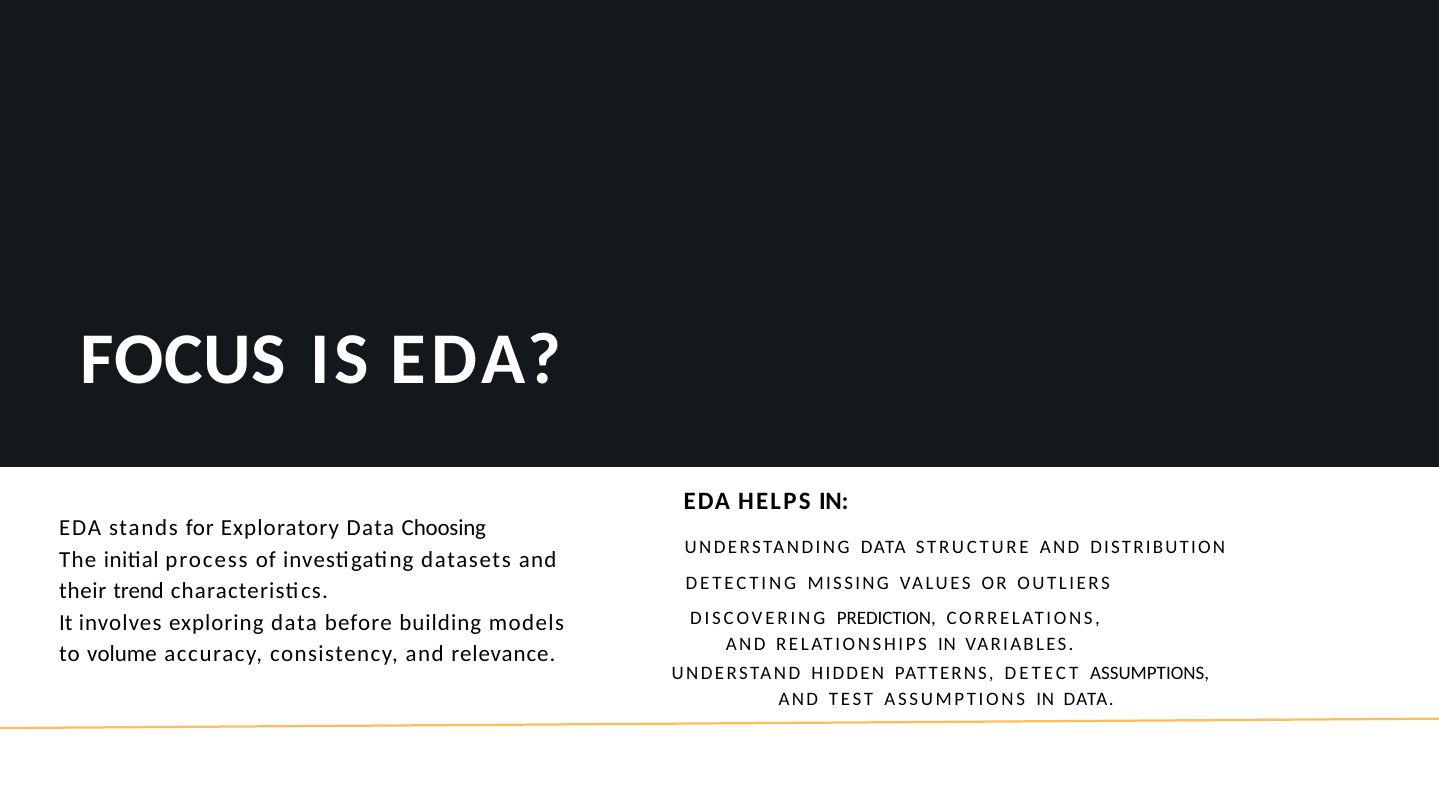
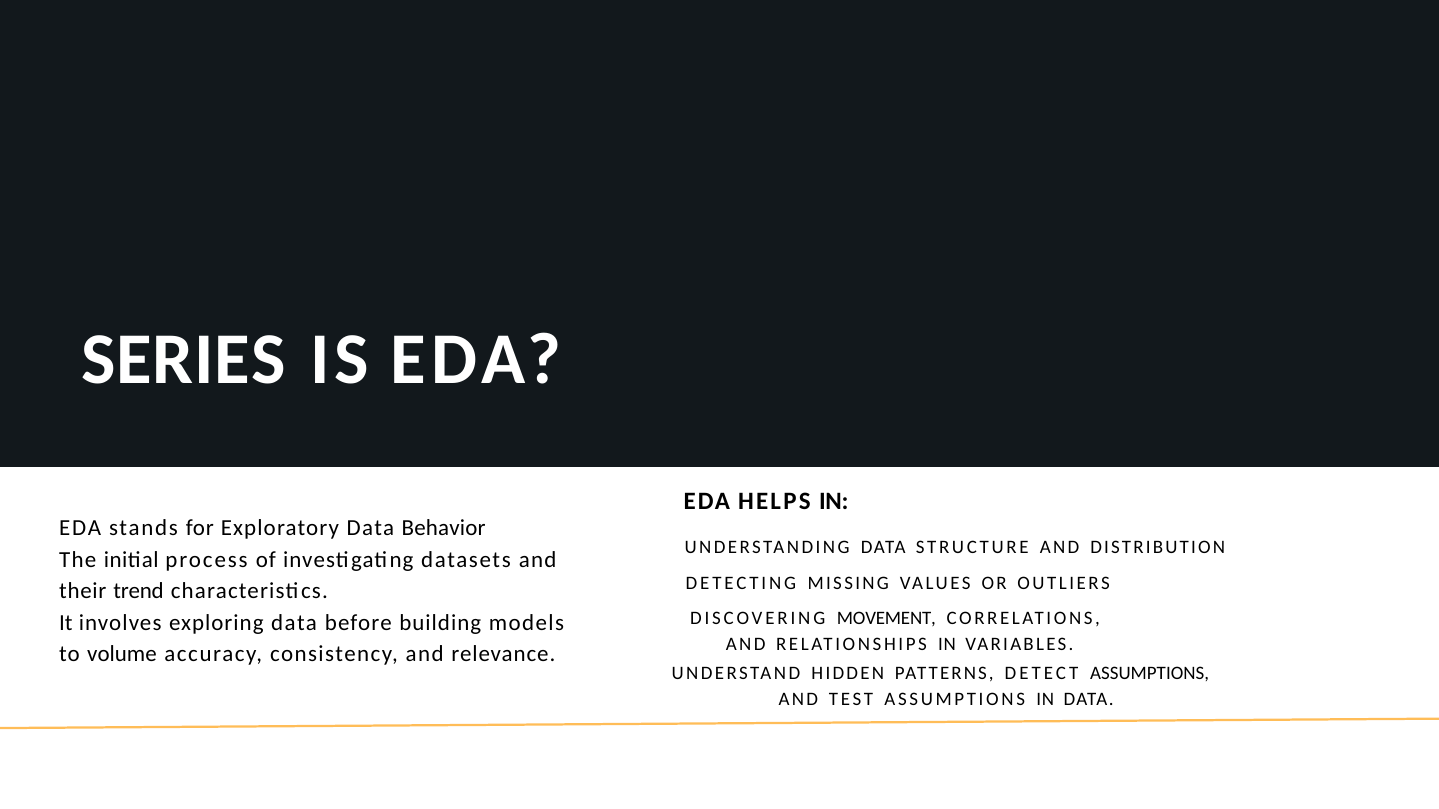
FOCUS: FOCUS -> SERIES
Choosing: Choosing -> Behavior
PREDICTION: PREDICTION -> MOVEMENT
